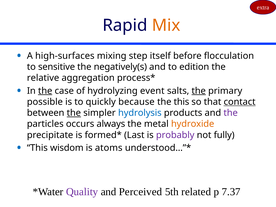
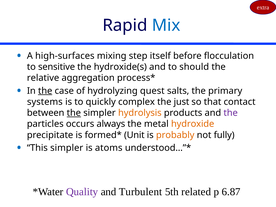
Mix colour: orange -> blue
negatively(s: negatively(s -> hydroxide(s
edition: edition -> should
event: event -> quest
the at (199, 91) underline: present -> none
possible: possible -> systems
because: because -> complex
the this: this -> just
contact underline: present -> none
hydrolysis colour: blue -> orange
Last: Last -> Unit
probably colour: purple -> orange
This wisdom: wisdom -> simpler
Perceived: Perceived -> Turbulent
7.37: 7.37 -> 6.87
